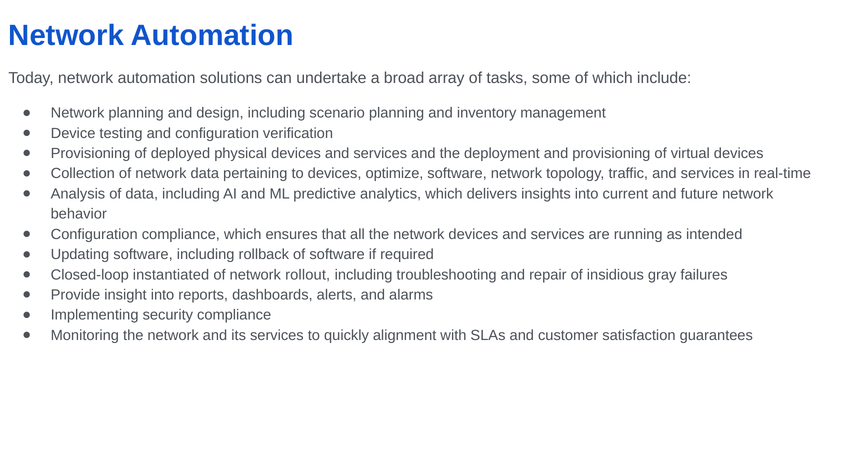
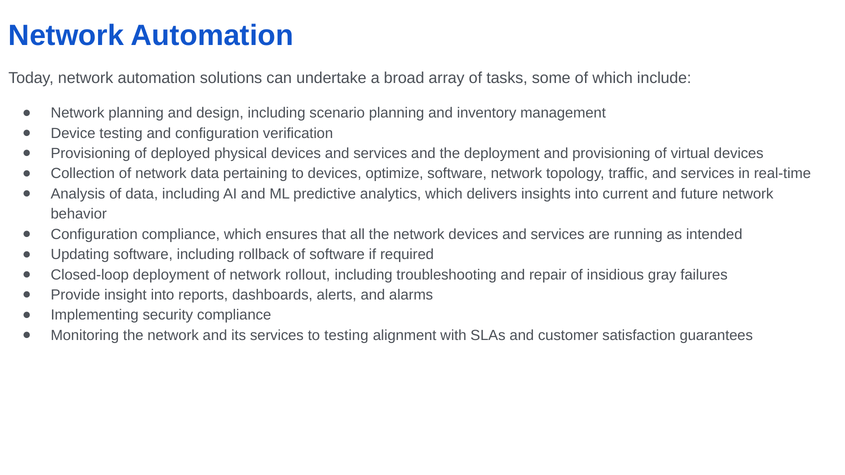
Closed-loop instantiated: instantiated -> deployment
to quickly: quickly -> testing
